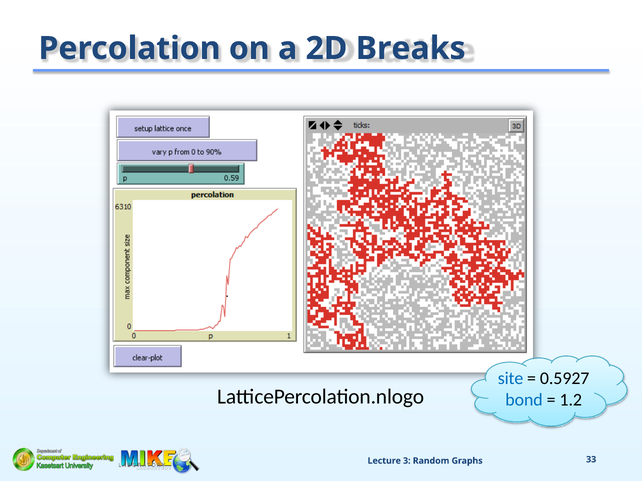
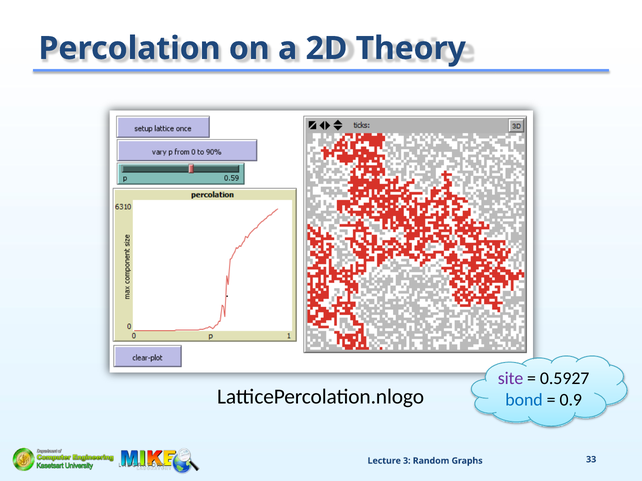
Breaks: Breaks -> Theory
site colour: blue -> purple
1.2: 1.2 -> 0.9
